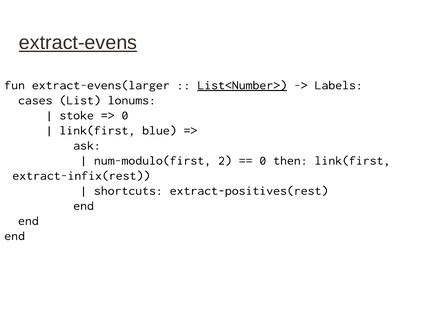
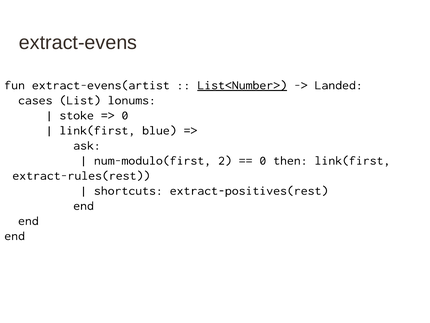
extract-evens underline: present -> none
extract-evens(larger: extract-evens(larger -> extract-evens(artist
Labels: Labels -> Landed
extract-infix(rest: extract-infix(rest -> extract-rules(rest
